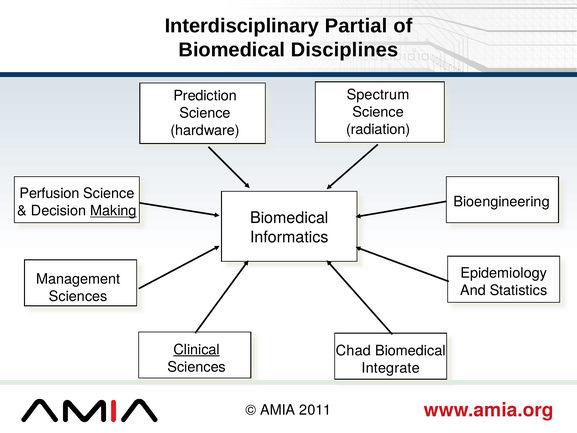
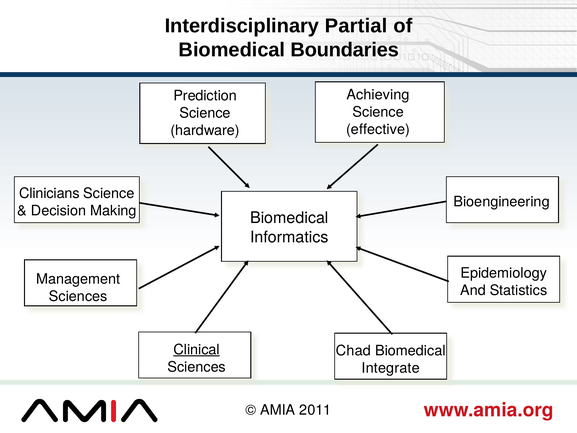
Disciplines: Disciplines -> Boundaries
Spectrum: Spectrum -> Achieving
radiation: radiation -> effective
Perfusion: Perfusion -> Clinicians
Making underline: present -> none
